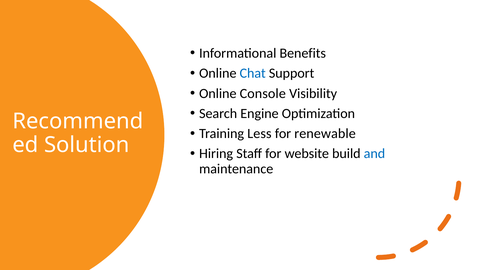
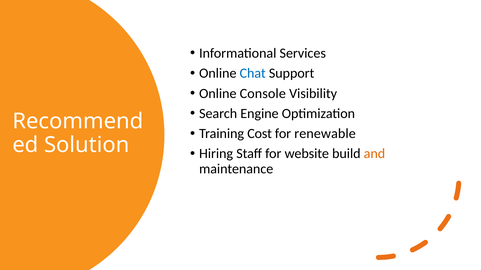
Benefits: Benefits -> Services
Less: Less -> Cost
and colour: blue -> orange
